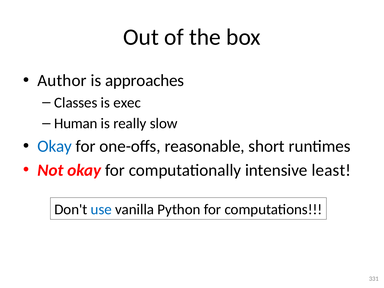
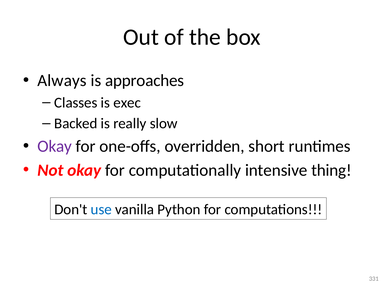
Author: Author -> Always
Human: Human -> Backed
Okay at (55, 146) colour: blue -> purple
reasonable: reasonable -> overridden
least: least -> thing
